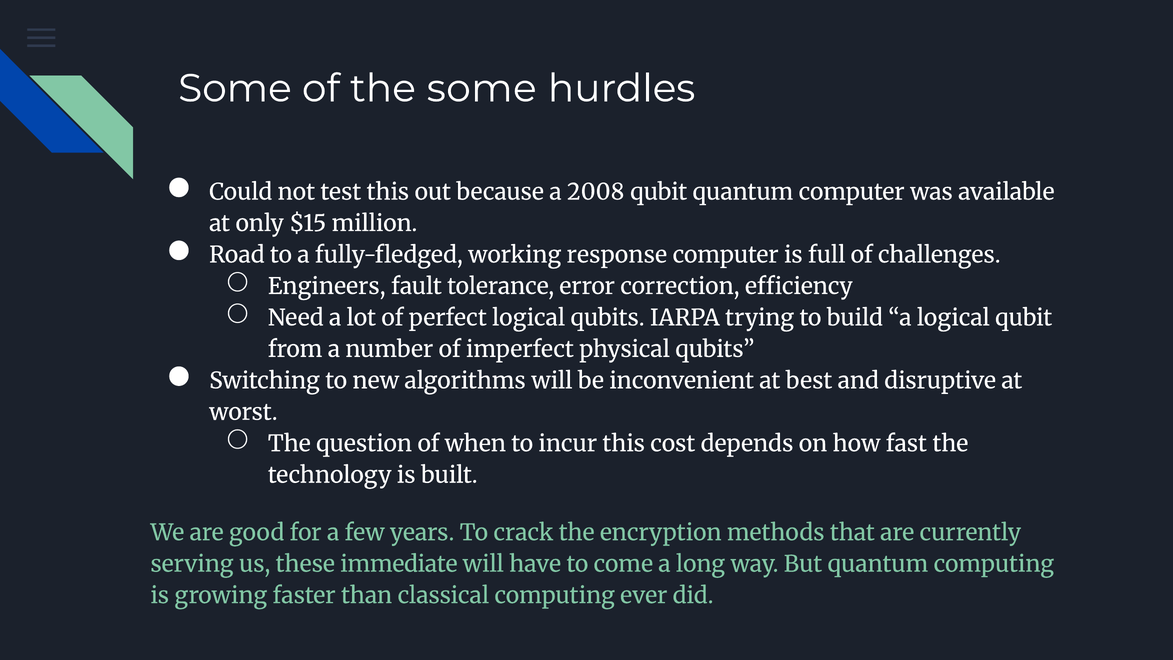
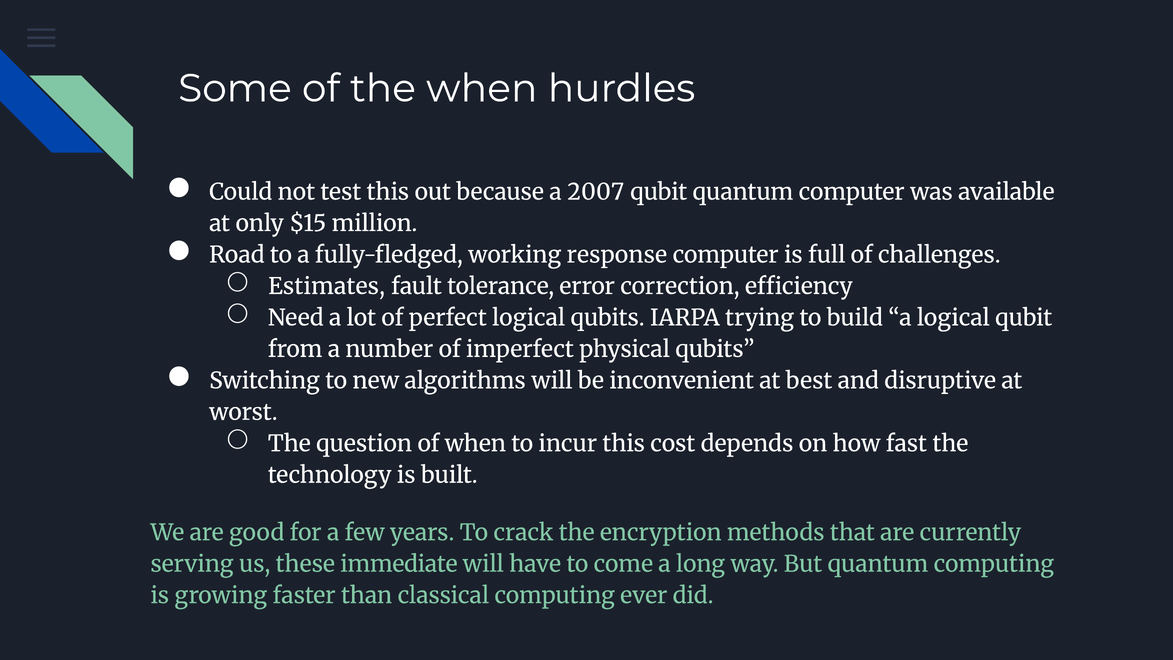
the some: some -> when
2008: 2008 -> 2007
Engineers: Engineers -> Estimates
